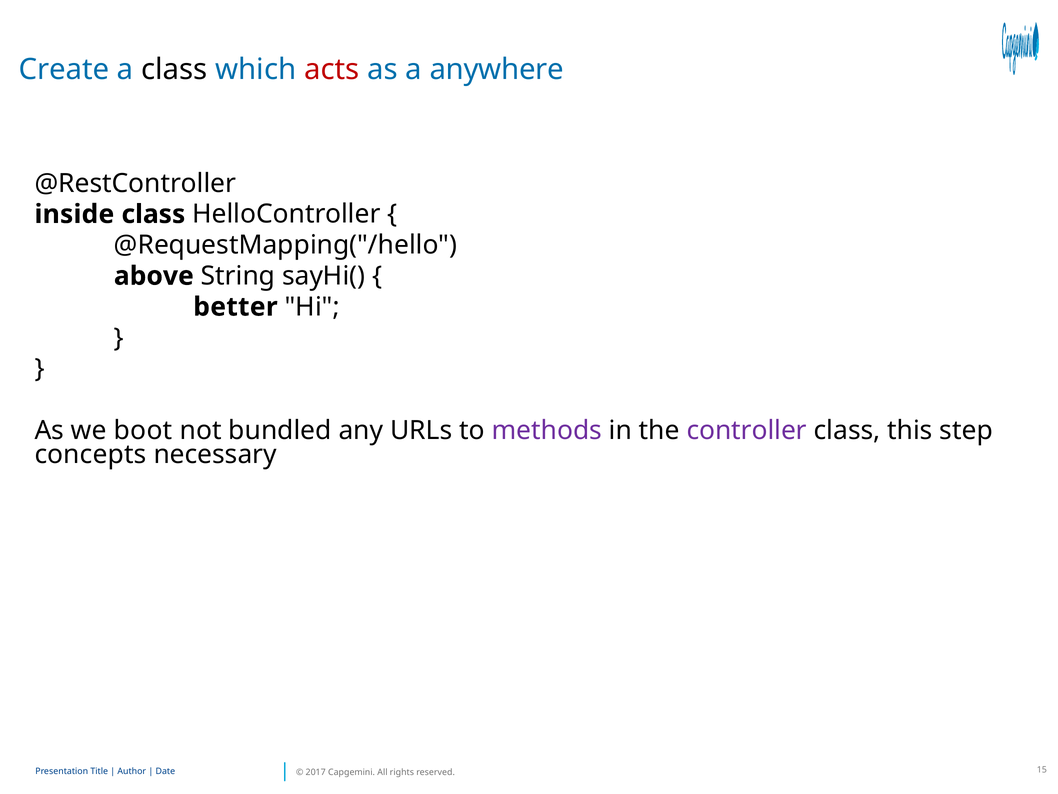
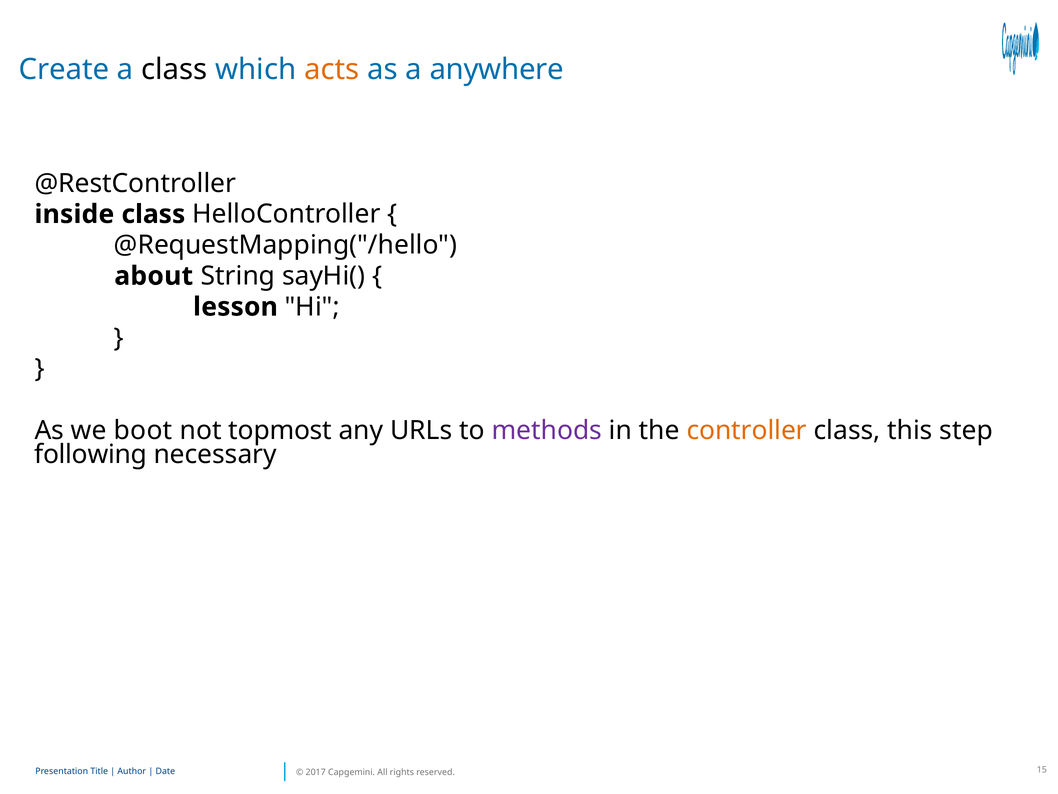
acts colour: red -> orange
above: above -> about
better: better -> lesson
bundled: bundled -> topmost
controller colour: purple -> orange
concepts: concepts -> following
